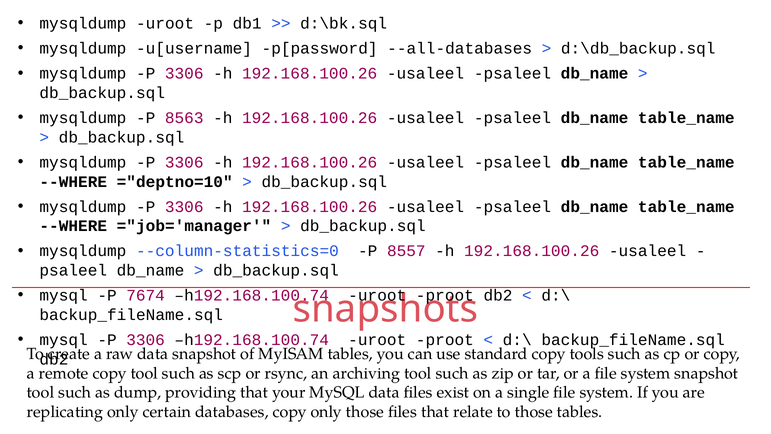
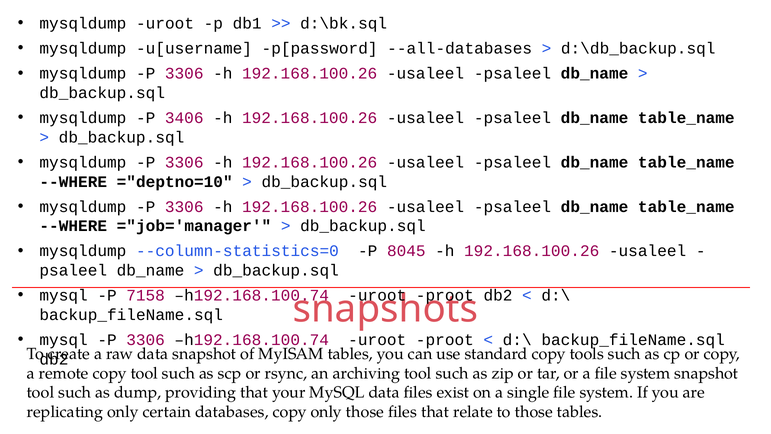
8563: 8563 -> 3406
8557: 8557 -> 8045
7674: 7674 -> 7158
